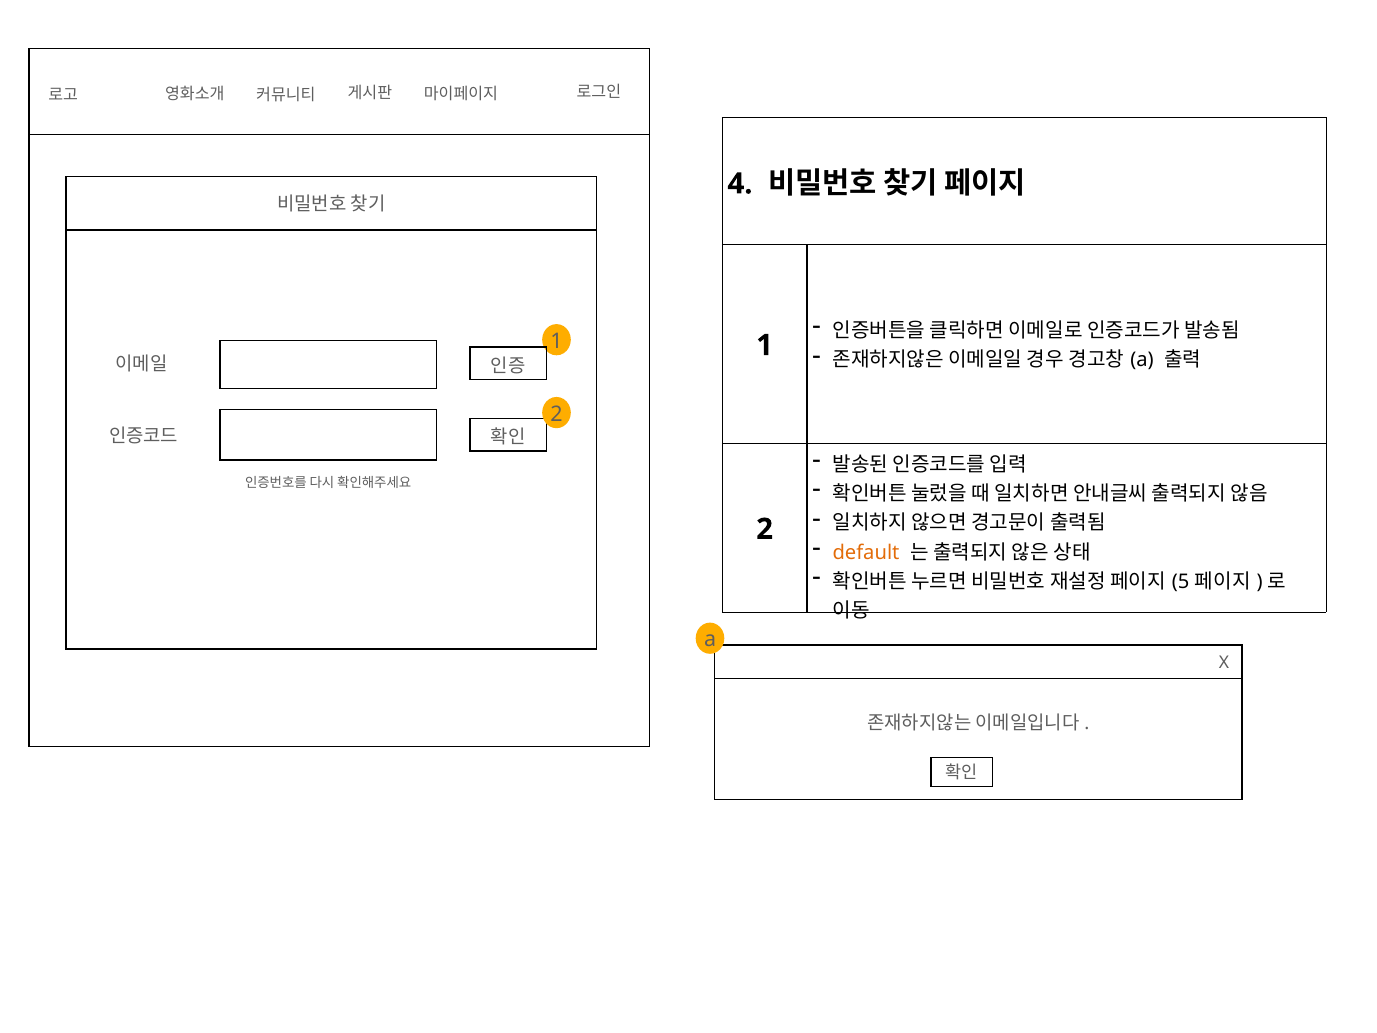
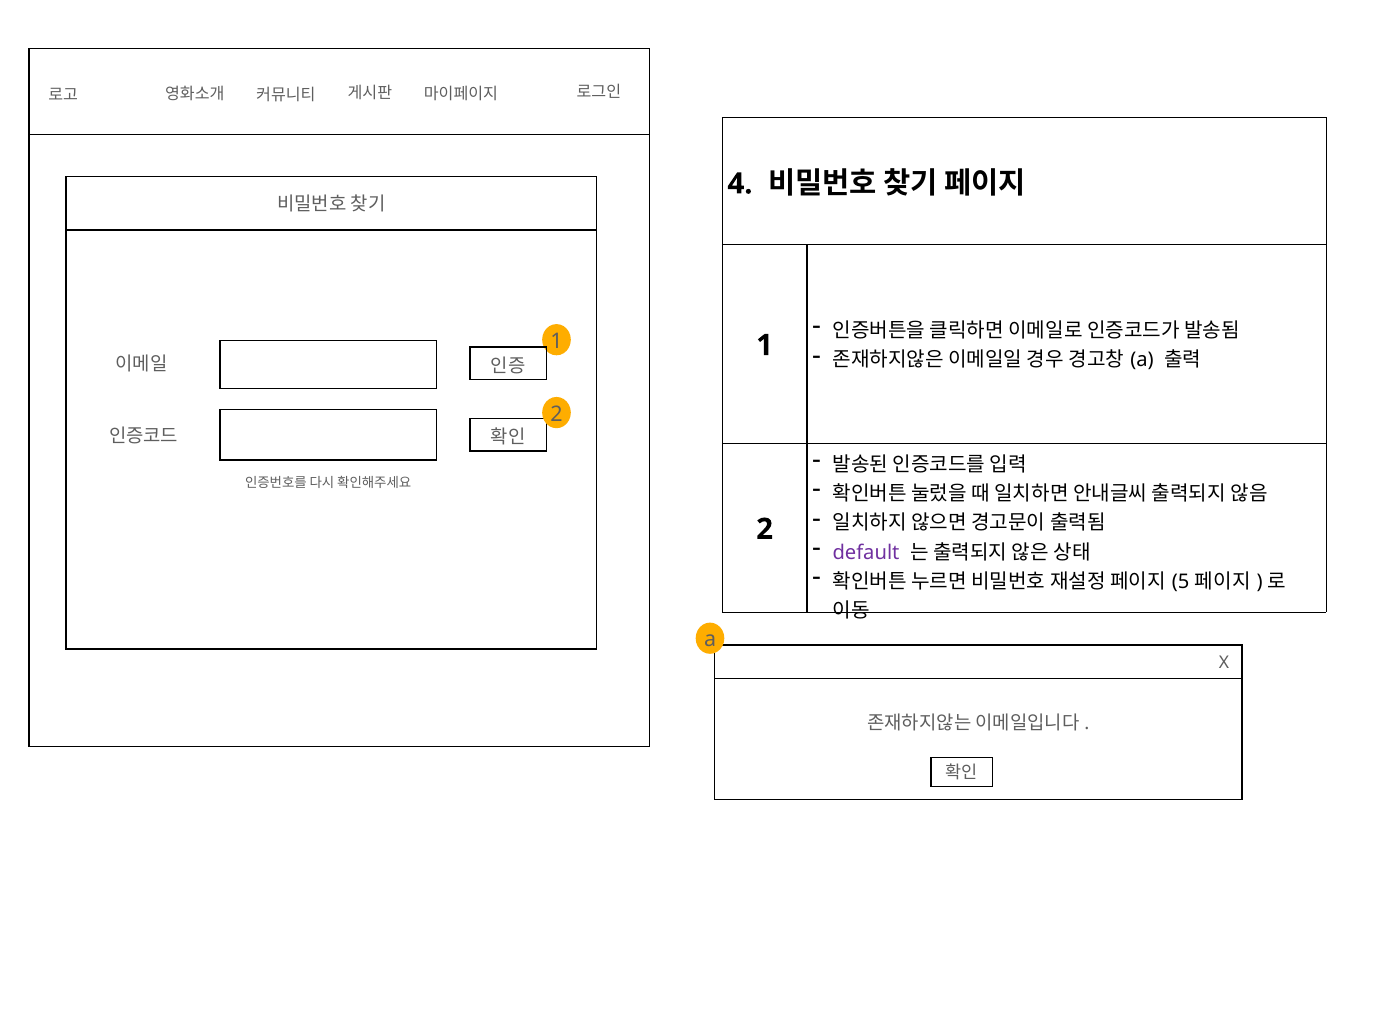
default colour: orange -> purple
